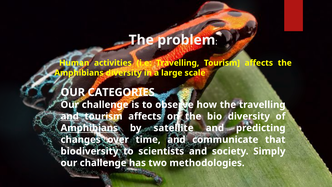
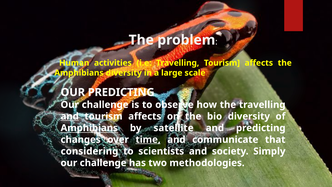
OUR CATEGORIES: CATEGORIES -> PREDICTING
time underline: none -> present
biodiversity: biodiversity -> considering
